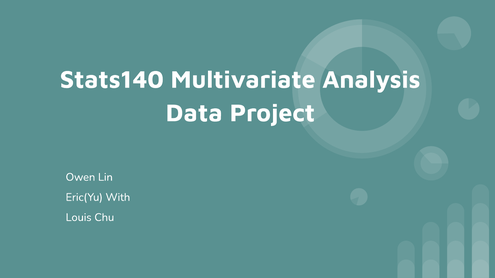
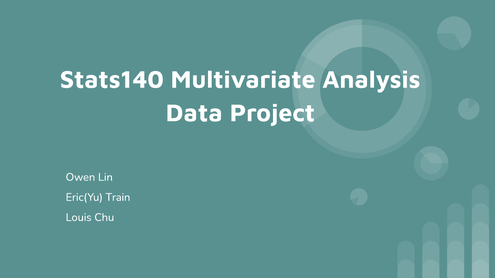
With: With -> Train
